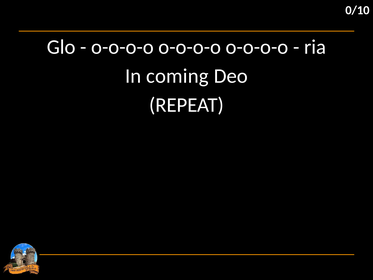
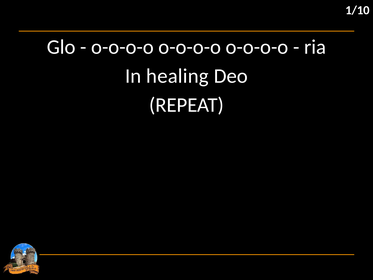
0/10: 0/10 -> 1/10
coming: coming -> healing
